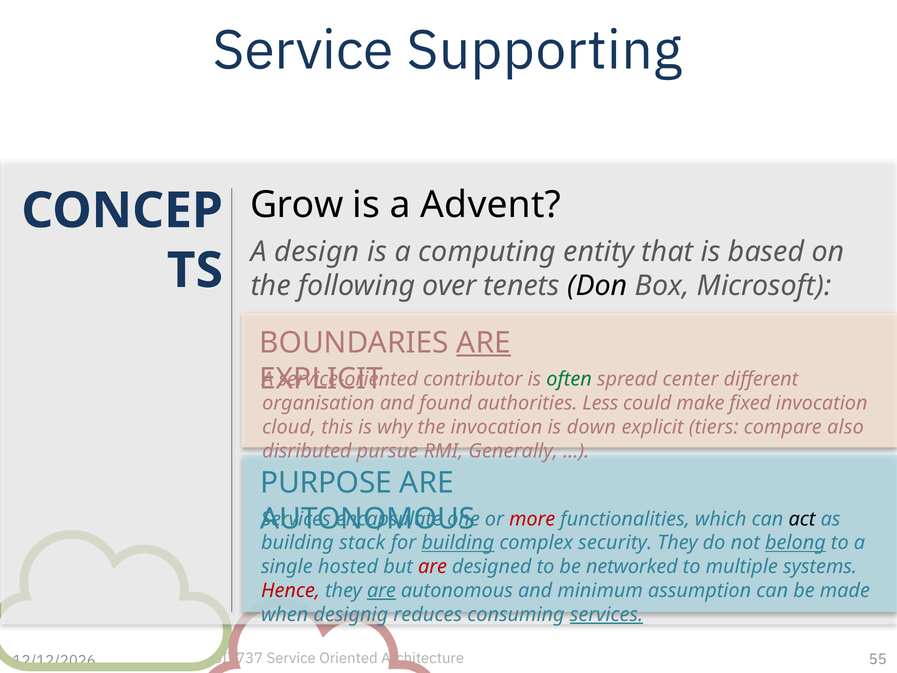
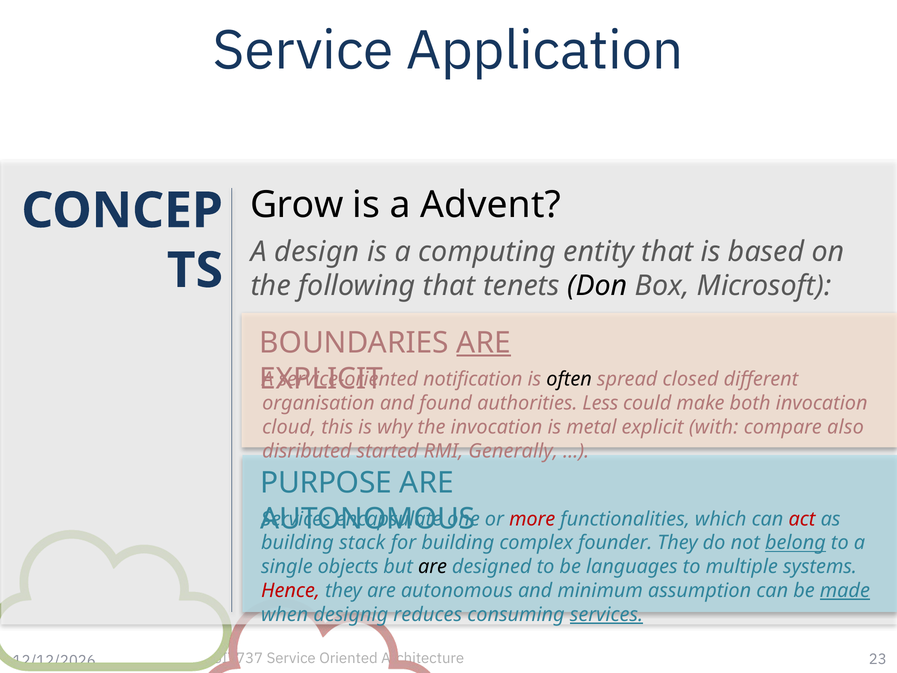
Supporting: Supporting -> Application
following over: over -> that
contributor: contributor -> notification
often colour: green -> black
center: center -> closed
fixed: fixed -> both
down: down -> metal
tiers: tiers -> with
pursue: pursue -> started
act colour: black -> red
building at (458, 543) underline: present -> none
security: security -> founder
hosted: hosted -> objects
are at (433, 567) colour: red -> black
networked: networked -> languages
are at (381, 591) underline: present -> none
made underline: none -> present
55: 55 -> 23
